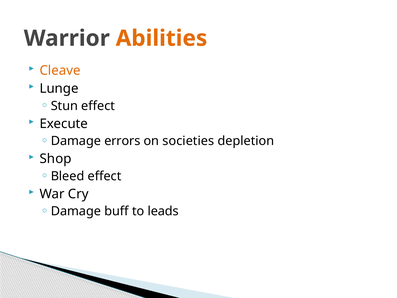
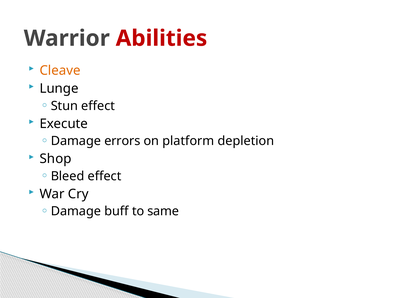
Abilities colour: orange -> red
societies: societies -> platform
leads: leads -> same
